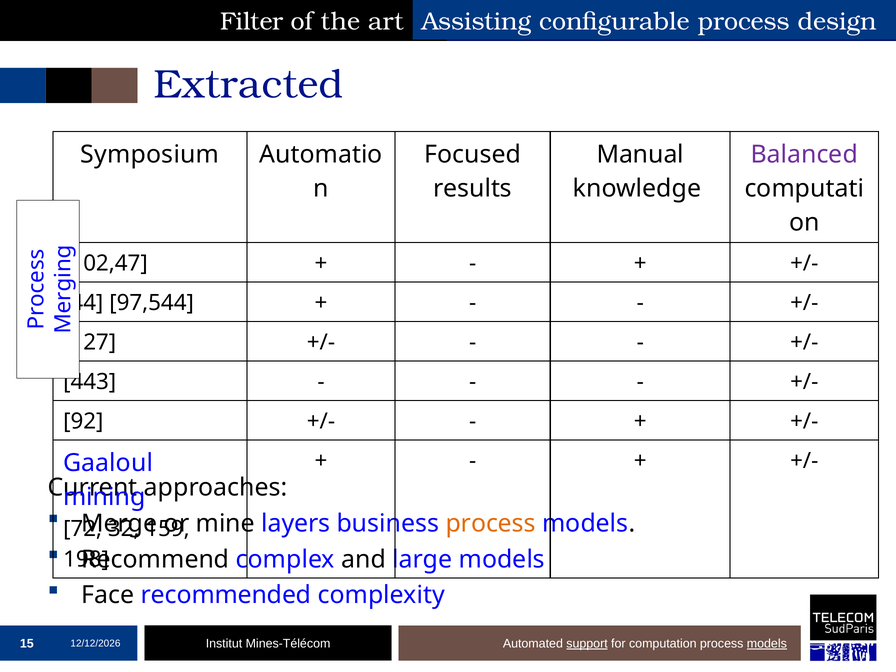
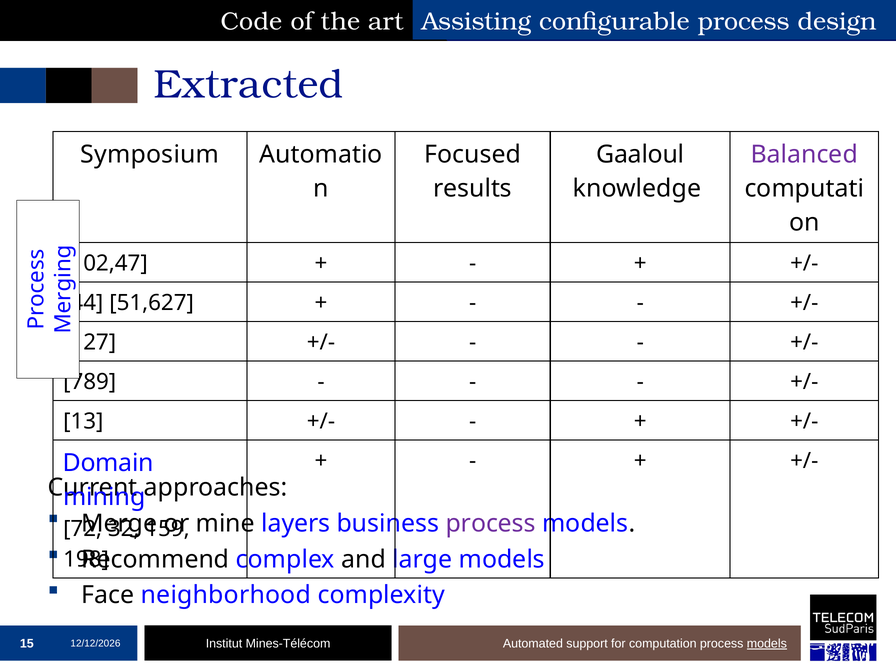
Filter: Filter -> Code
Manual: Manual -> Gaaloul
97,544: 97,544 -> 51,627
443: 443 -> 789
92: 92 -> 13
Gaaloul: Gaaloul -> Domain
process at (491, 524) colour: orange -> purple
recommended: recommended -> neighborhood
support underline: present -> none
